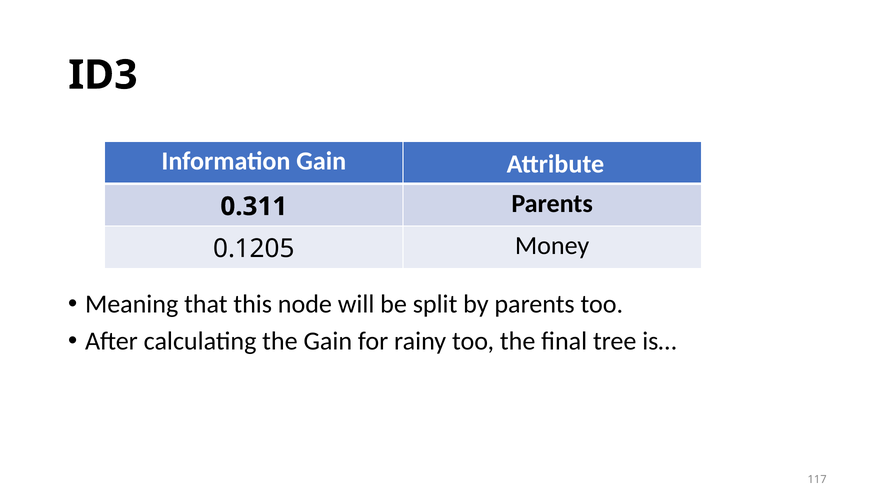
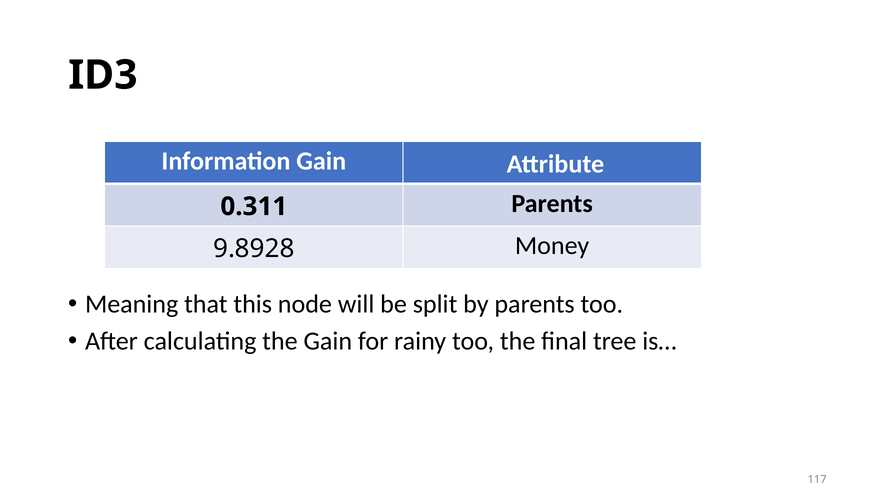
0.1205: 0.1205 -> 9.8928
